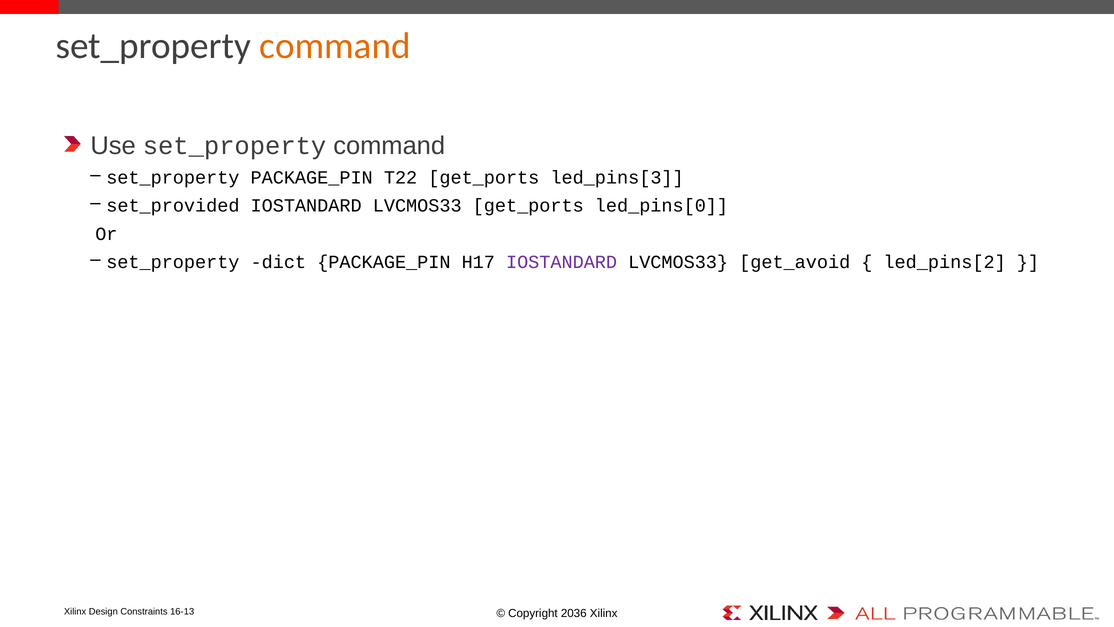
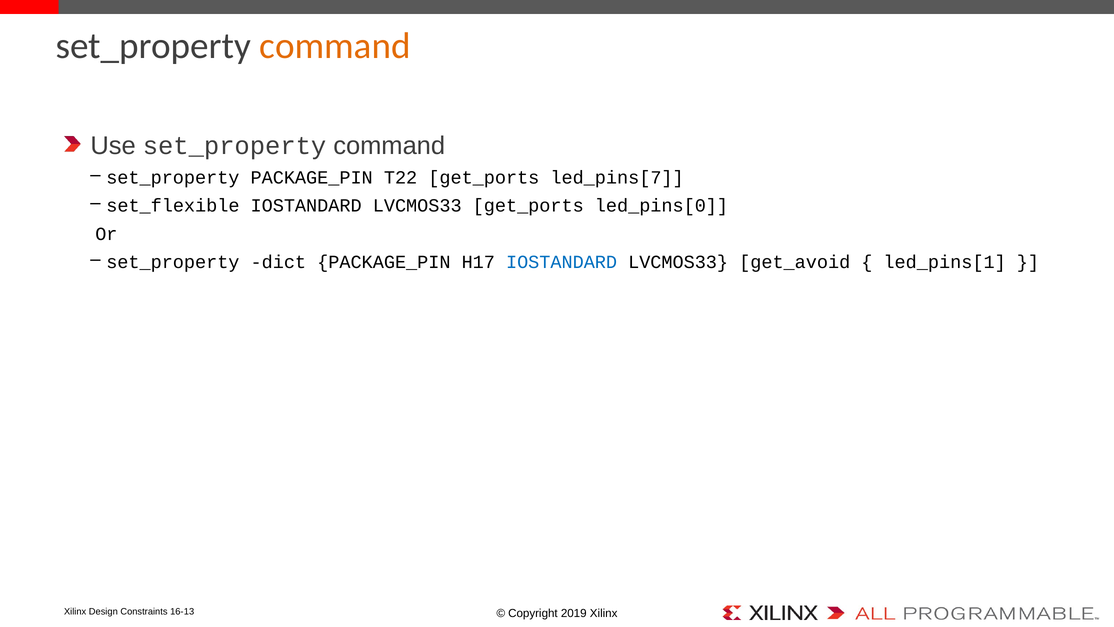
led_pins[3: led_pins[3 -> led_pins[7
set_provided: set_provided -> set_flexible
IOSTANDARD at (562, 262) colour: purple -> blue
led_pins[2: led_pins[2 -> led_pins[1
2036: 2036 -> 2019
